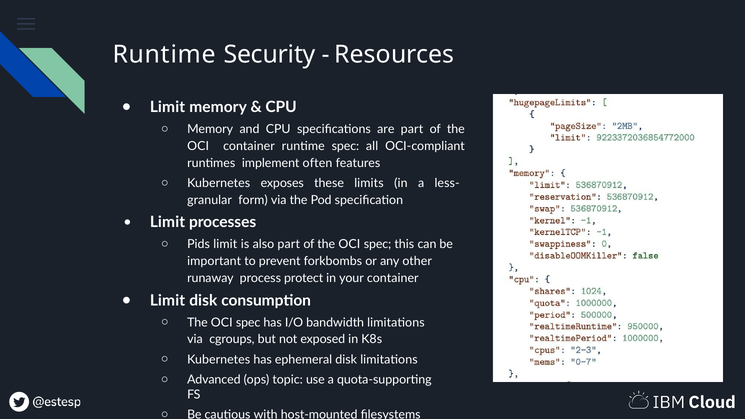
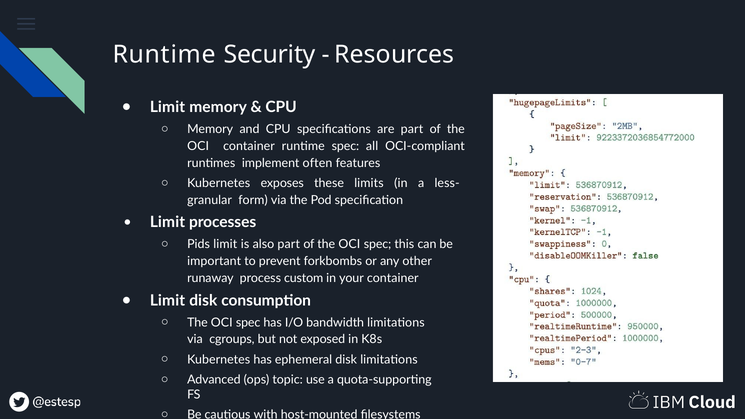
protect: protect -> custom
